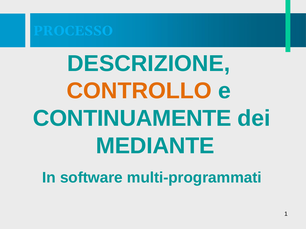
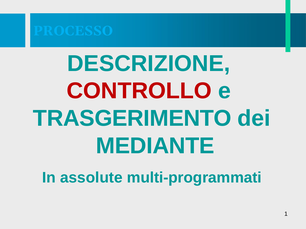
CONTROLLO colour: orange -> red
CONTINUAMENTE: CONTINUAMENTE -> TRASGERIMENTO
software: software -> assolute
